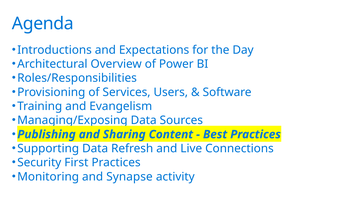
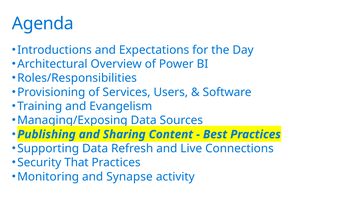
First: First -> That
